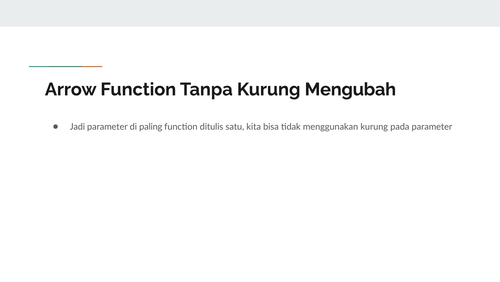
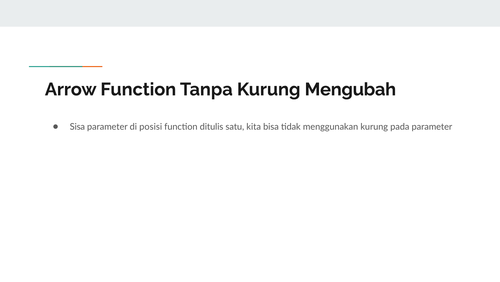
Jadi: Jadi -> Sisa
paling: paling -> posisi
